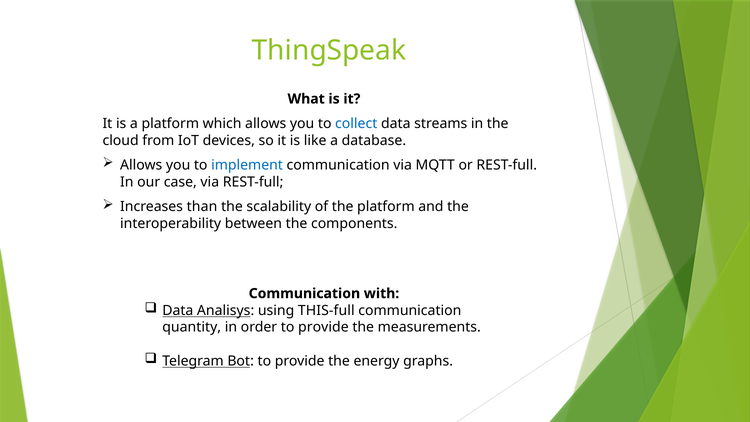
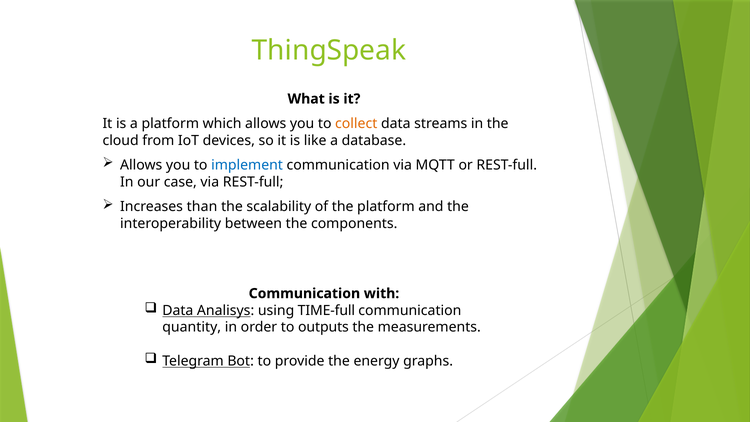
collect colour: blue -> orange
THIS-full: THIS-full -> TIME-full
order to provide: provide -> outputs
